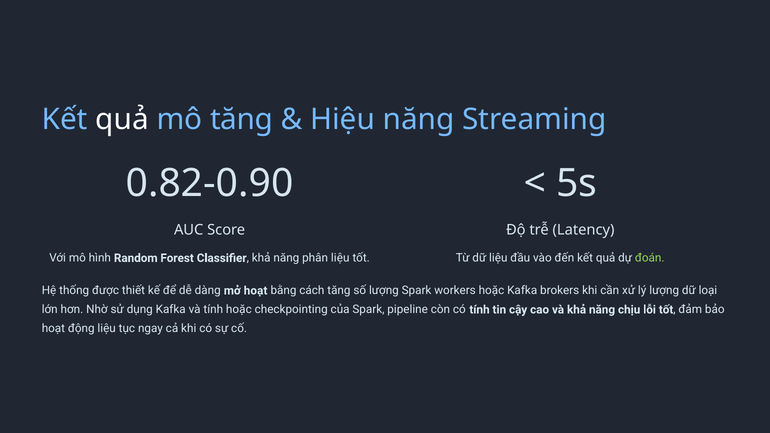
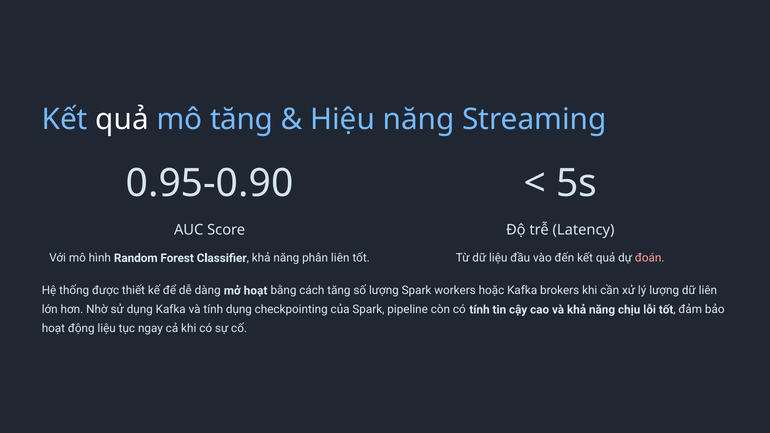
0.82-0.90: 0.82-0.90 -> 0.95-0.90
phân liệu: liệu -> liên
đoán colour: light green -> pink
dữ loại: loại -> liên
tính hoặc: hoặc -> dụng
